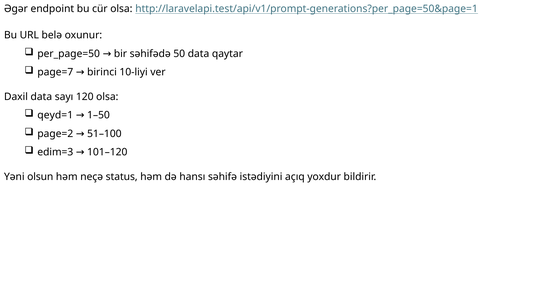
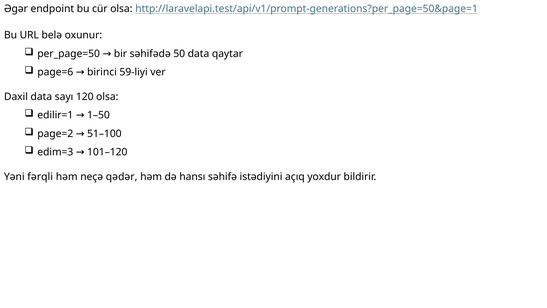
page=7: page=7 -> page=6
10-liyi: 10-liyi -> 59-liyi
qeyd=1: qeyd=1 -> edilir=1
olsun: olsun -> fərqli
status: status -> qədər
